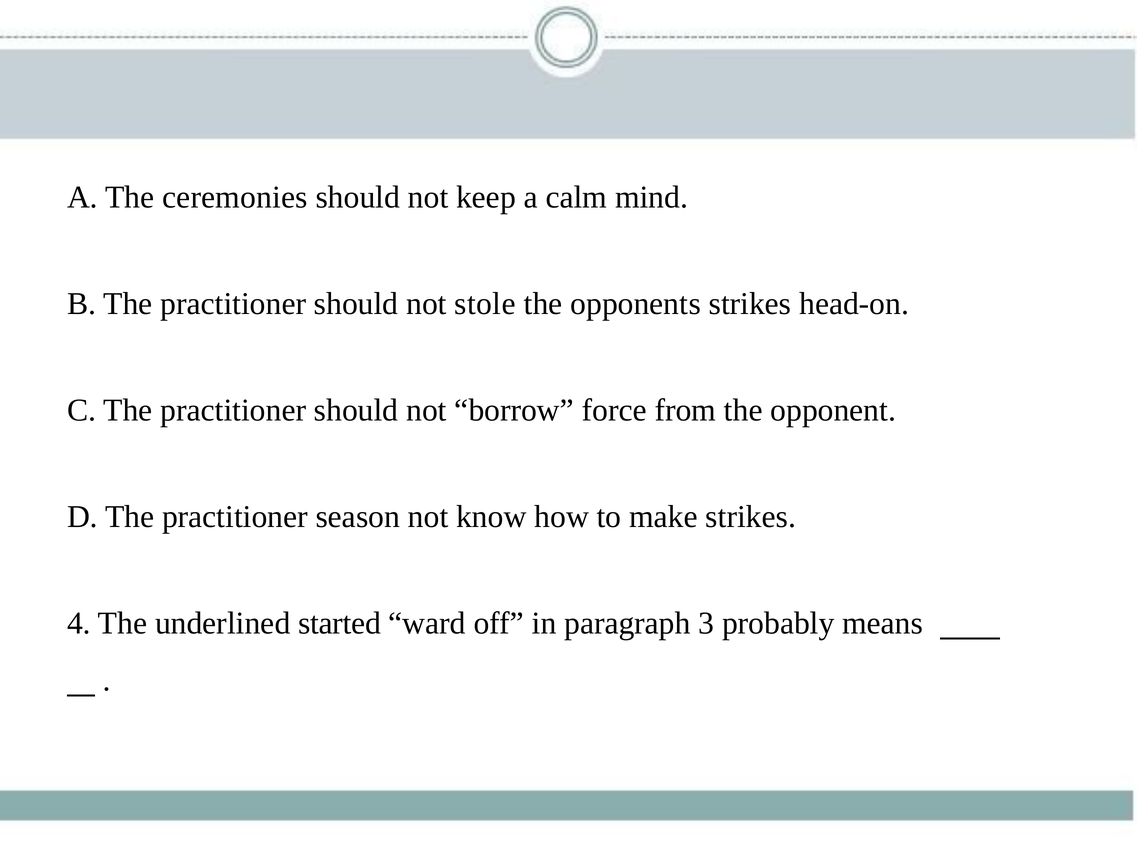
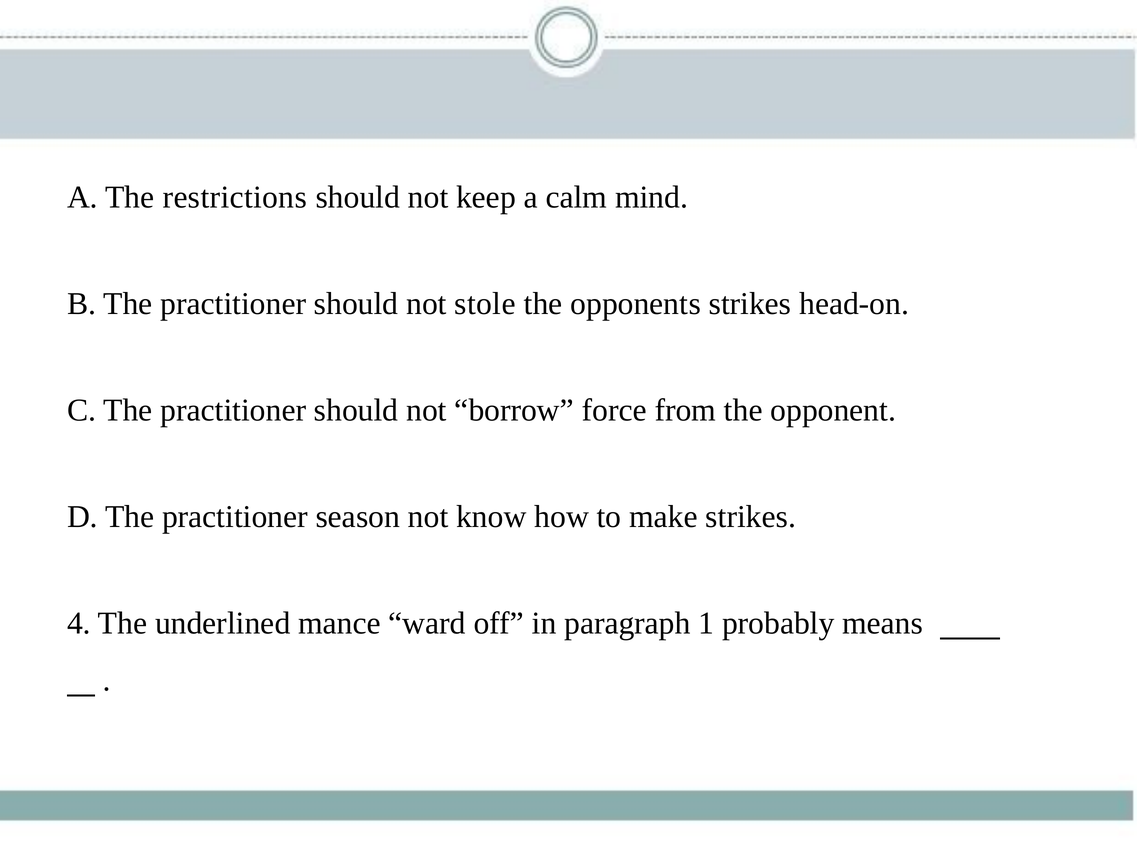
ceremonies: ceremonies -> restrictions
started: started -> mance
3: 3 -> 1
